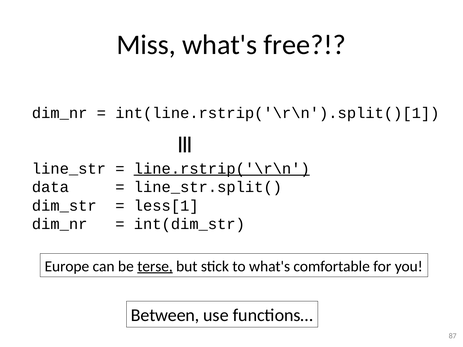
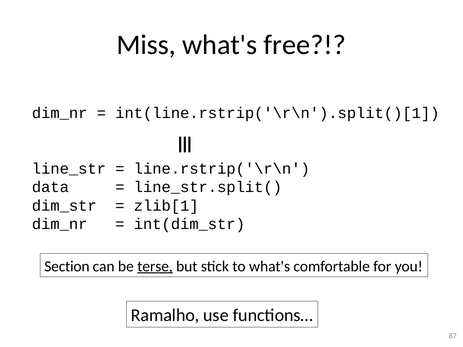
line.rstrip('\r\n underline: present -> none
less[1: less[1 -> zlib[1
Europe: Europe -> Section
Between: Between -> Ramalho
